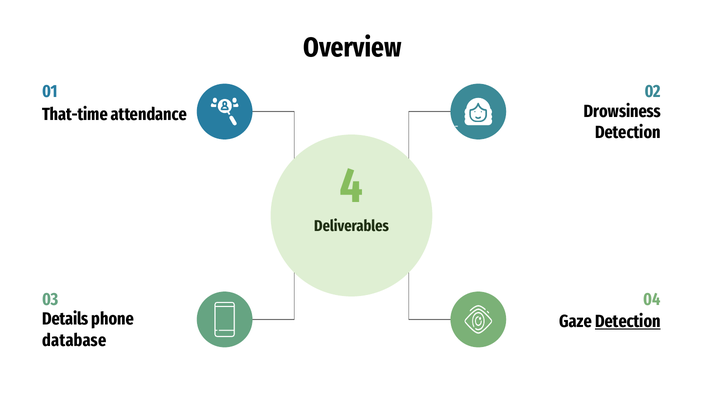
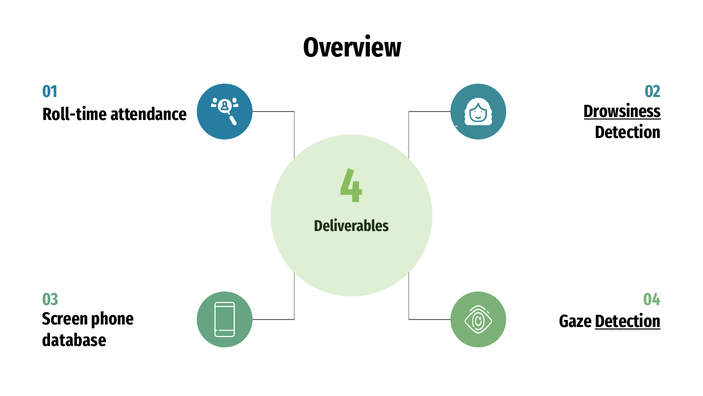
Drowsiness underline: none -> present
That-time: That-time -> Roll-time
Details: Details -> Screen
